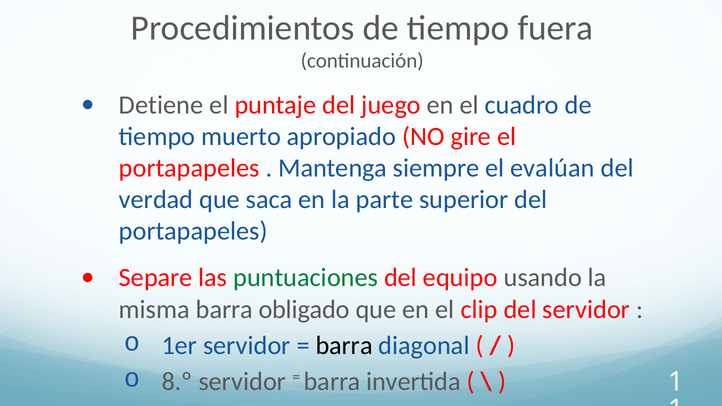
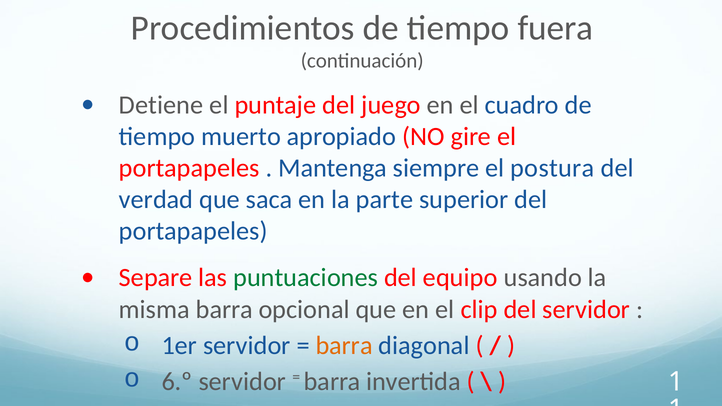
evalúan: evalúan -> postura
obligado: obligado -> opcional
barra at (344, 346) colour: black -> orange
8.º: 8.º -> 6.º
